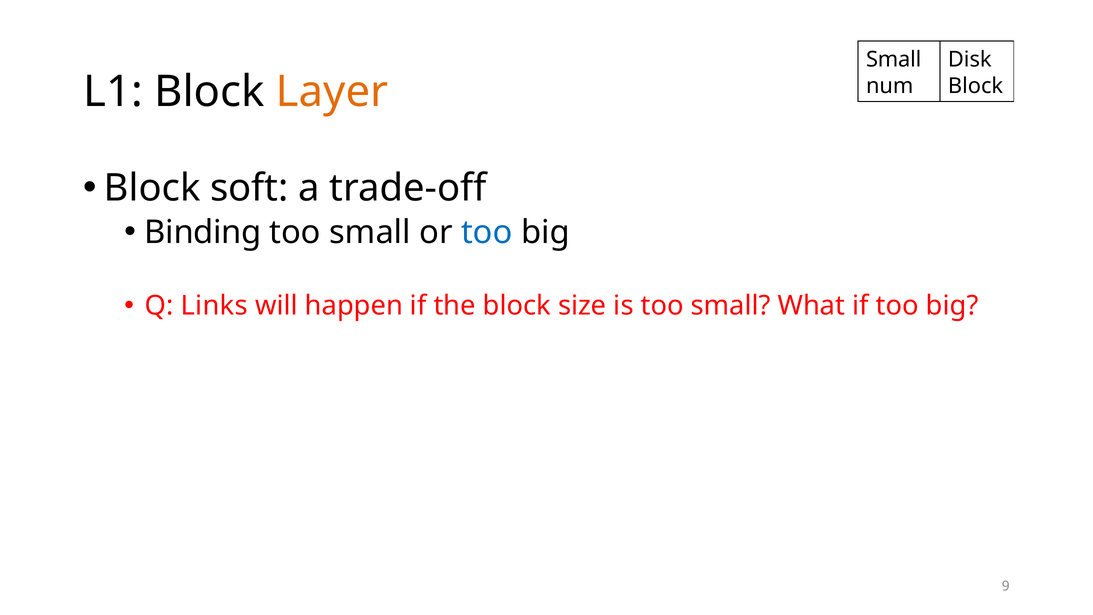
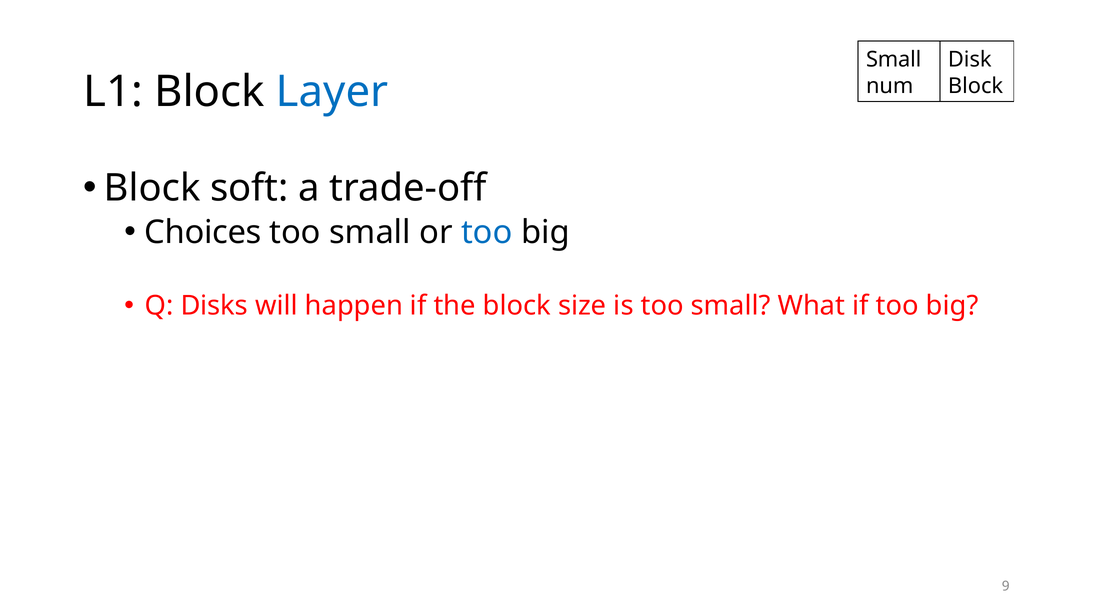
Layer colour: orange -> blue
Binding: Binding -> Choices
Links: Links -> Disks
